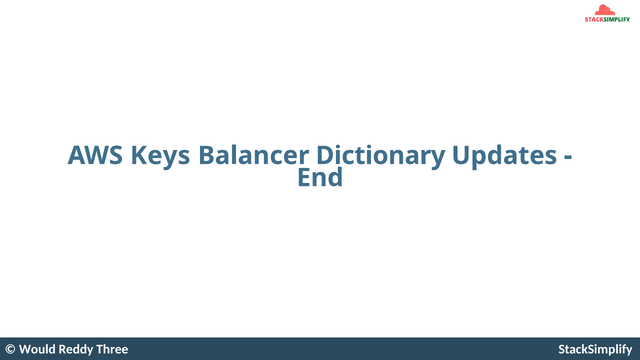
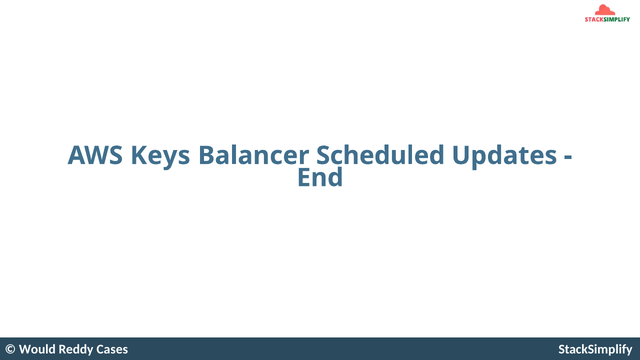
Dictionary: Dictionary -> Scheduled
Three: Three -> Cases
